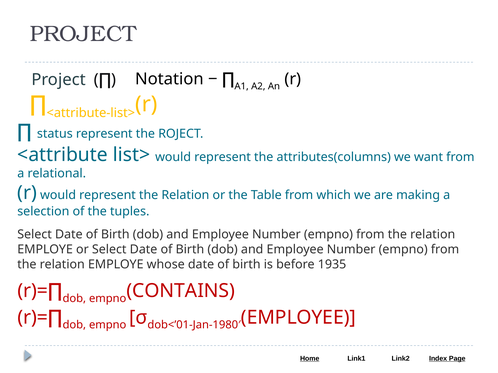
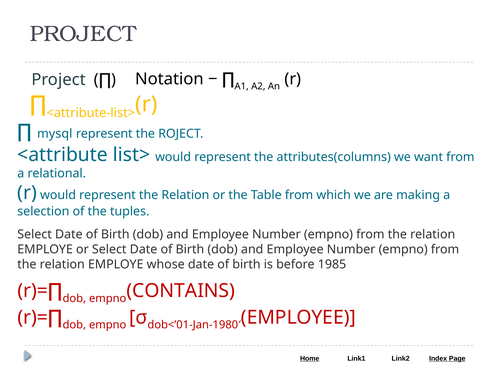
status: status -> mysql
1935: 1935 -> 1985
